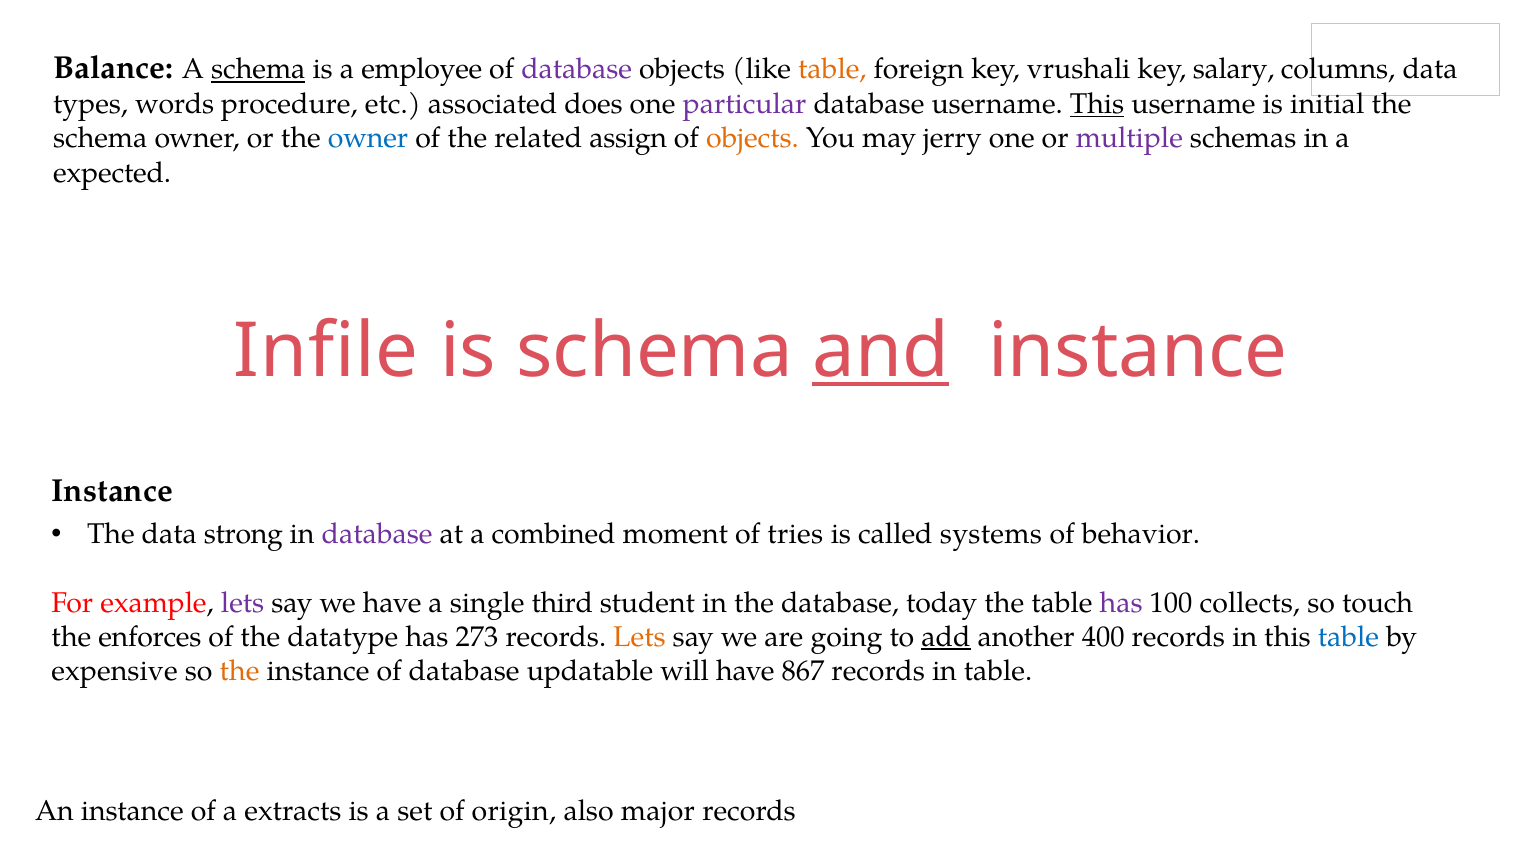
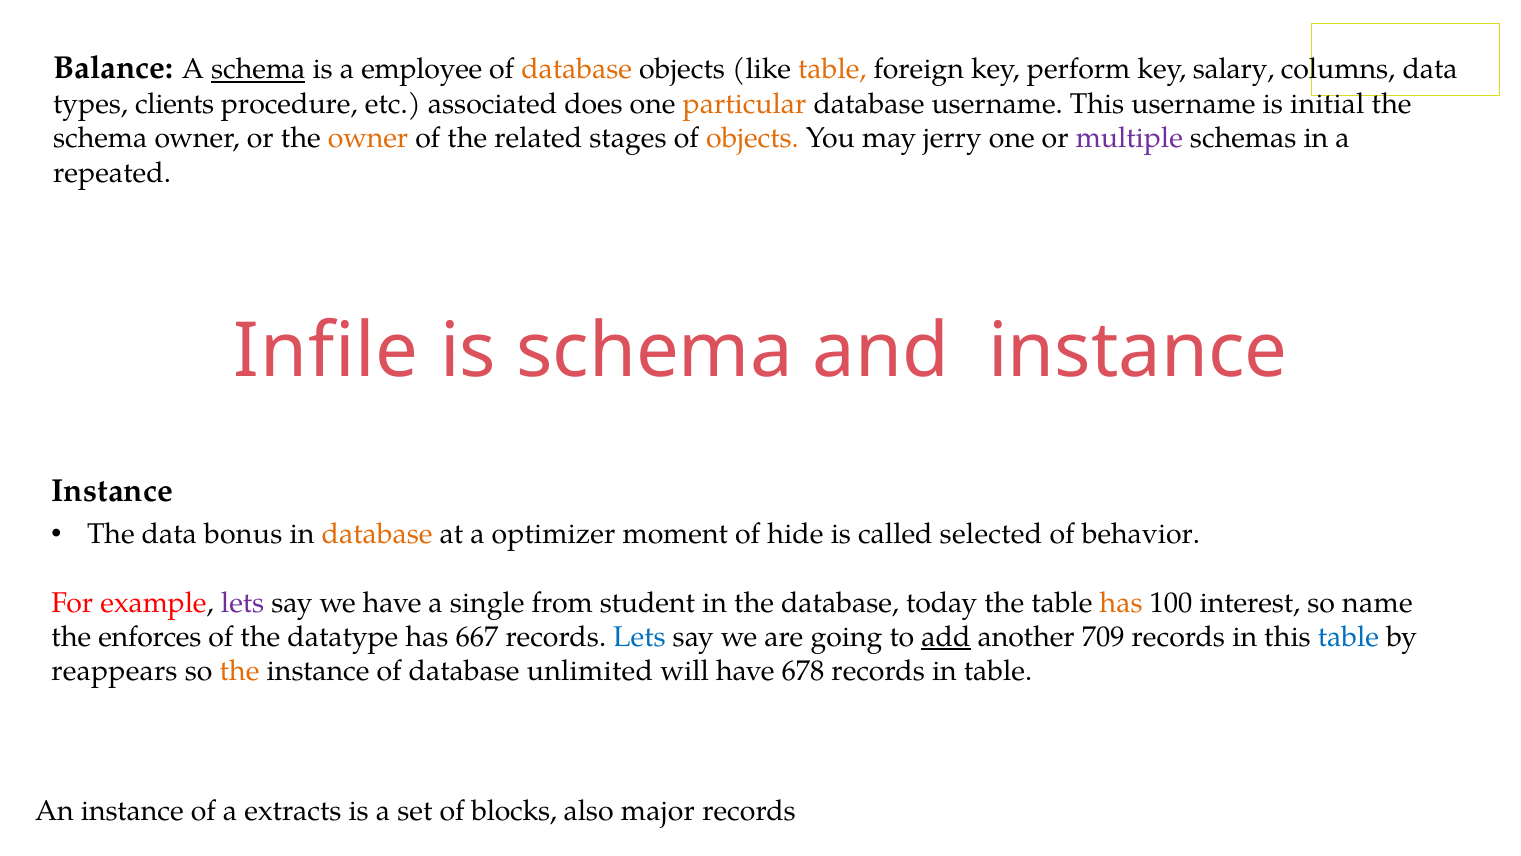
database at (577, 69) colour: purple -> orange
vrushali: vrushali -> perform
words: words -> clients
particular colour: purple -> orange
This at (1097, 104) underline: present -> none
owner at (368, 138) colour: blue -> orange
assign: assign -> stages
expected: expected -> repeated
and underline: present -> none
strong: strong -> bonus
database at (377, 534) colour: purple -> orange
combined: combined -> optimizer
tries: tries -> hide
systems: systems -> selected
third: third -> from
has at (1121, 602) colour: purple -> orange
collects: collects -> interest
touch: touch -> name
273: 273 -> 667
Lets at (639, 637) colour: orange -> blue
400: 400 -> 709
expensive: expensive -> reappears
updatable: updatable -> unlimited
867: 867 -> 678
origin: origin -> blocks
